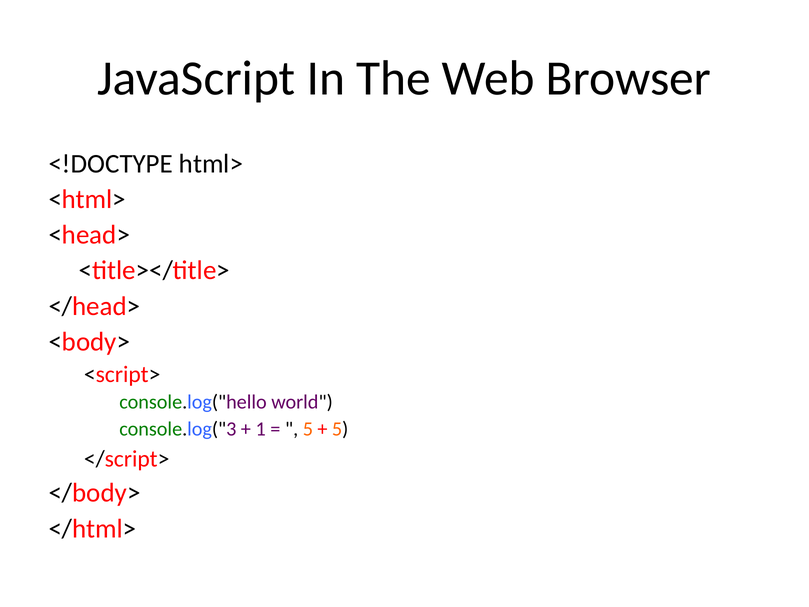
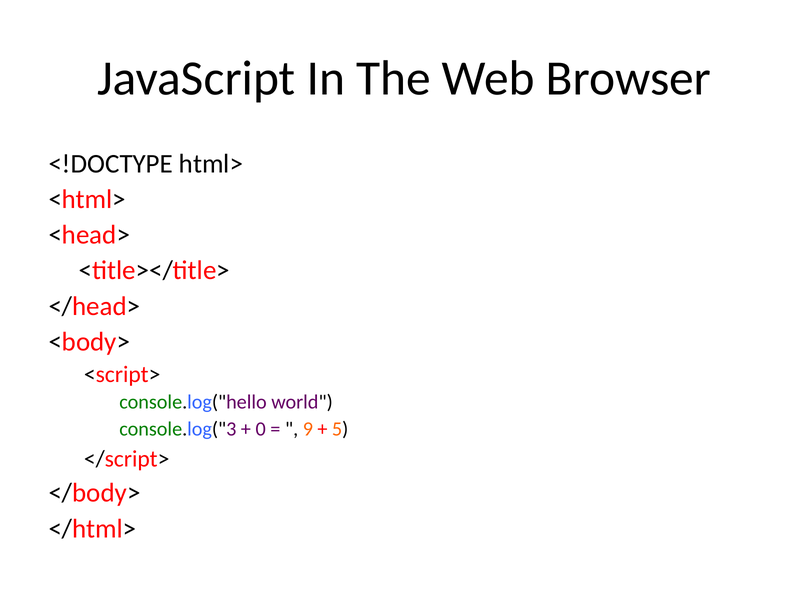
1: 1 -> 0
5 at (308, 429): 5 -> 9
